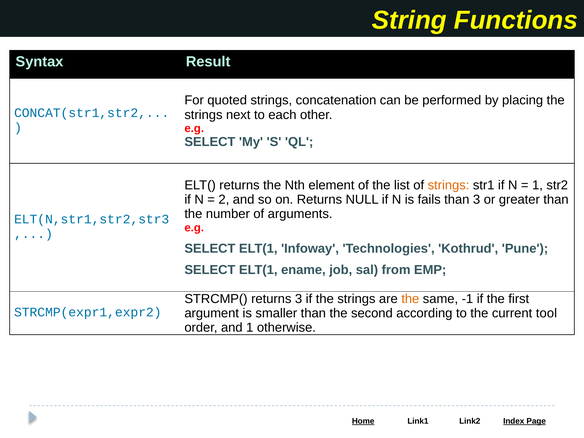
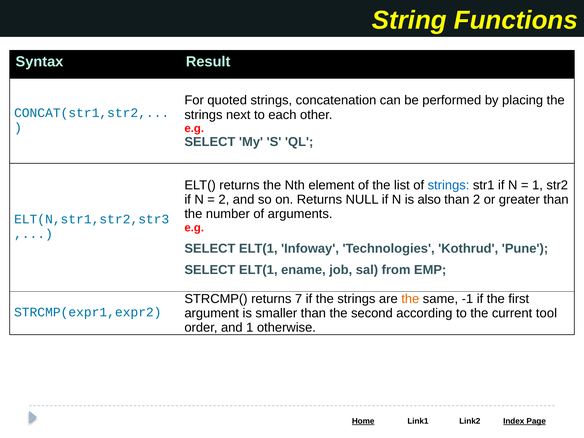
strings at (449, 185) colour: orange -> blue
fails: fails -> also
than 3: 3 -> 2
returns 3: 3 -> 7
